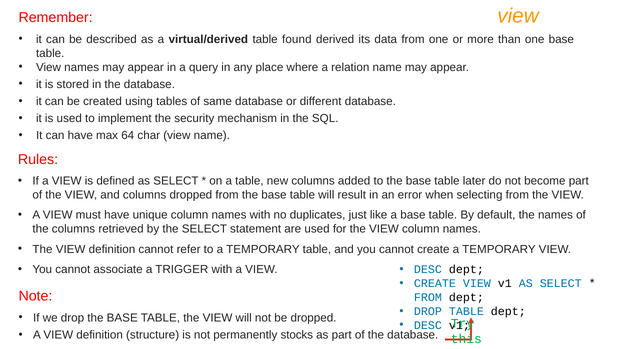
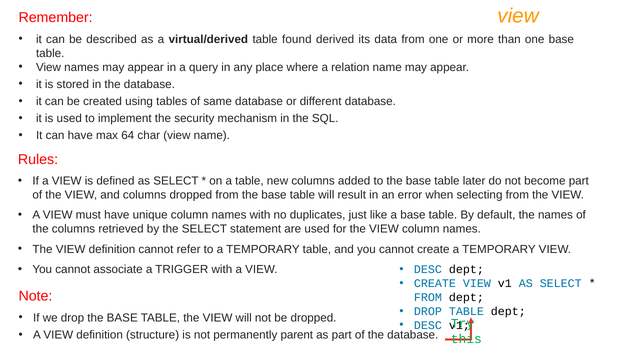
stocks: stocks -> parent
